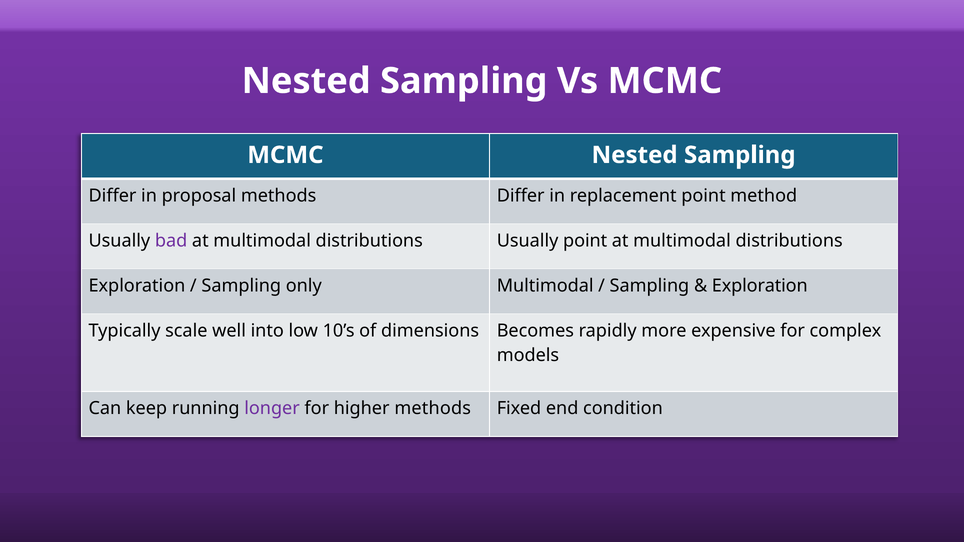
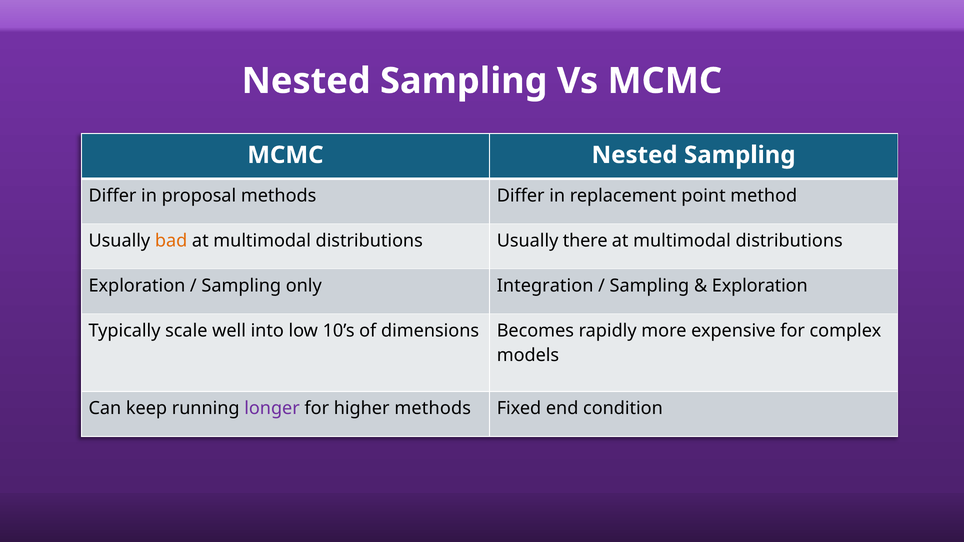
bad colour: purple -> orange
Usually point: point -> there
only Multimodal: Multimodal -> Integration
